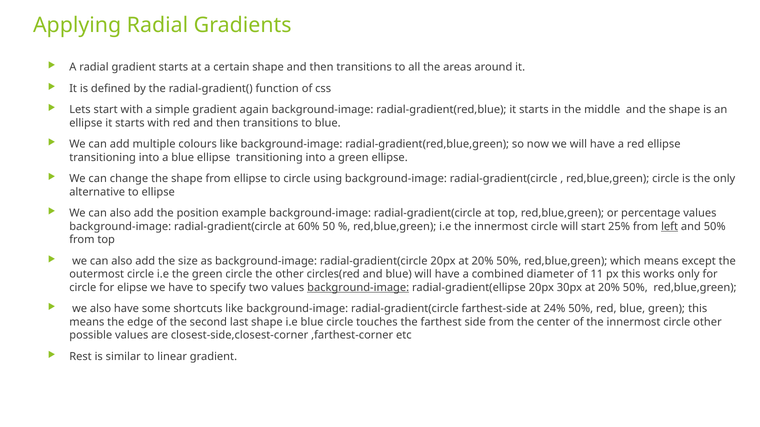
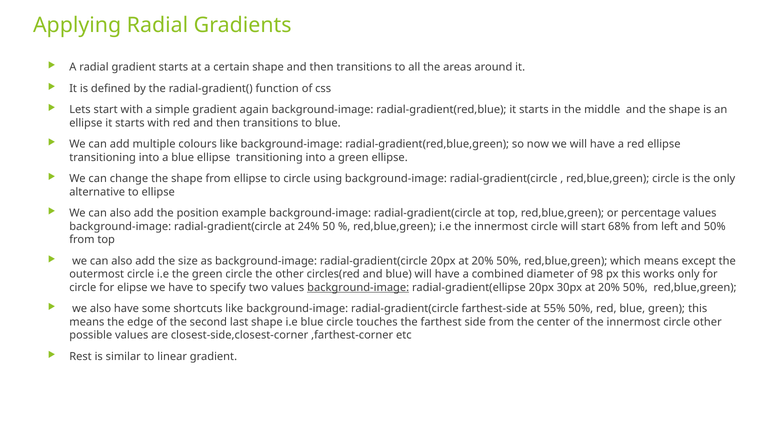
60%: 60% -> 24%
25%: 25% -> 68%
left underline: present -> none
11: 11 -> 98
24%: 24% -> 55%
